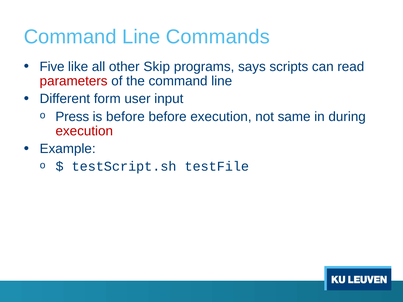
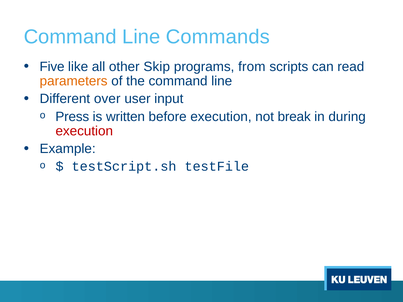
says: says -> from
parameters colour: red -> orange
form: form -> over
is before: before -> written
same: same -> break
